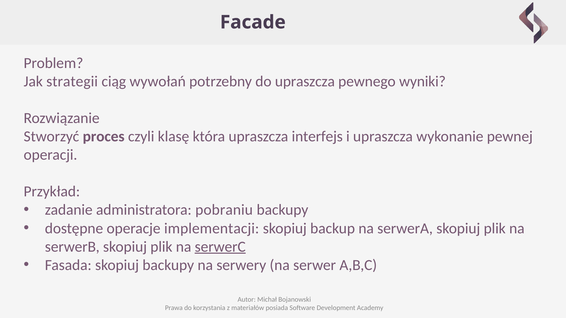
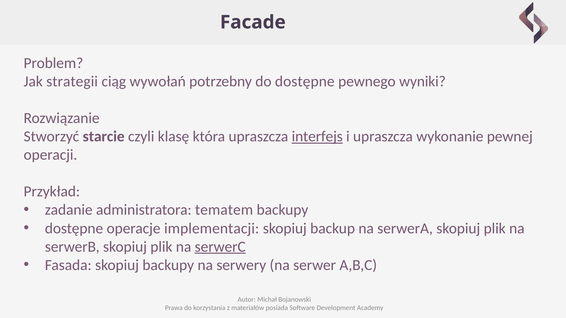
do upraszcza: upraszcza -> dostępne
proces: proces -> starcie
interfejs underline: none -> present
pobraniu: pobraniu -> tematem
